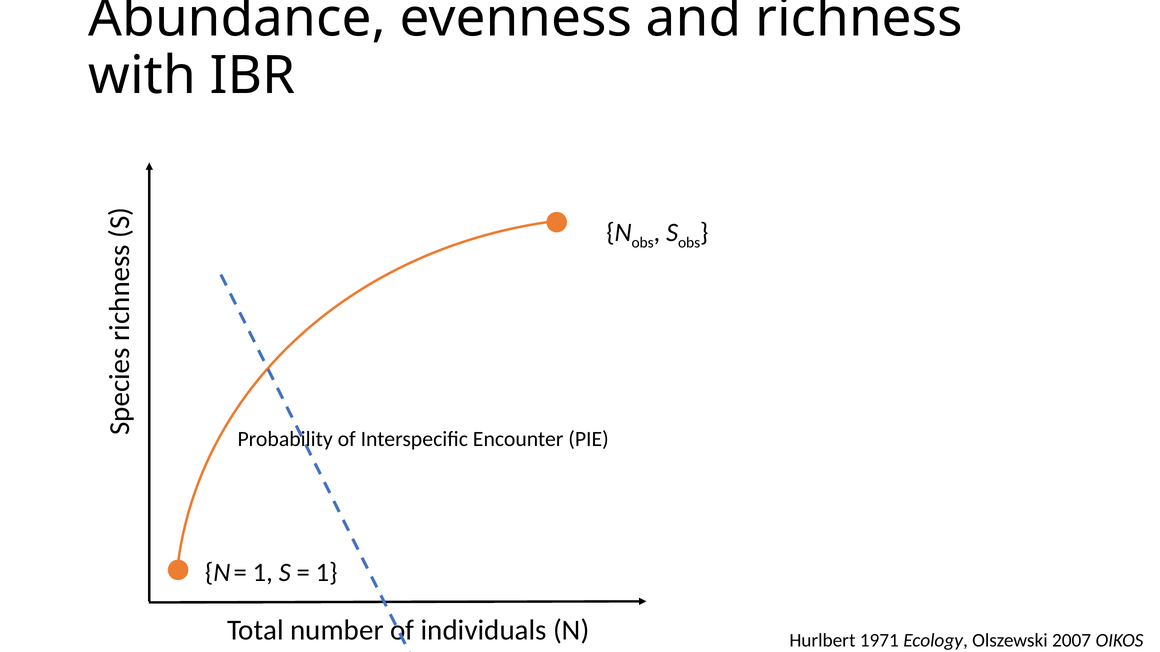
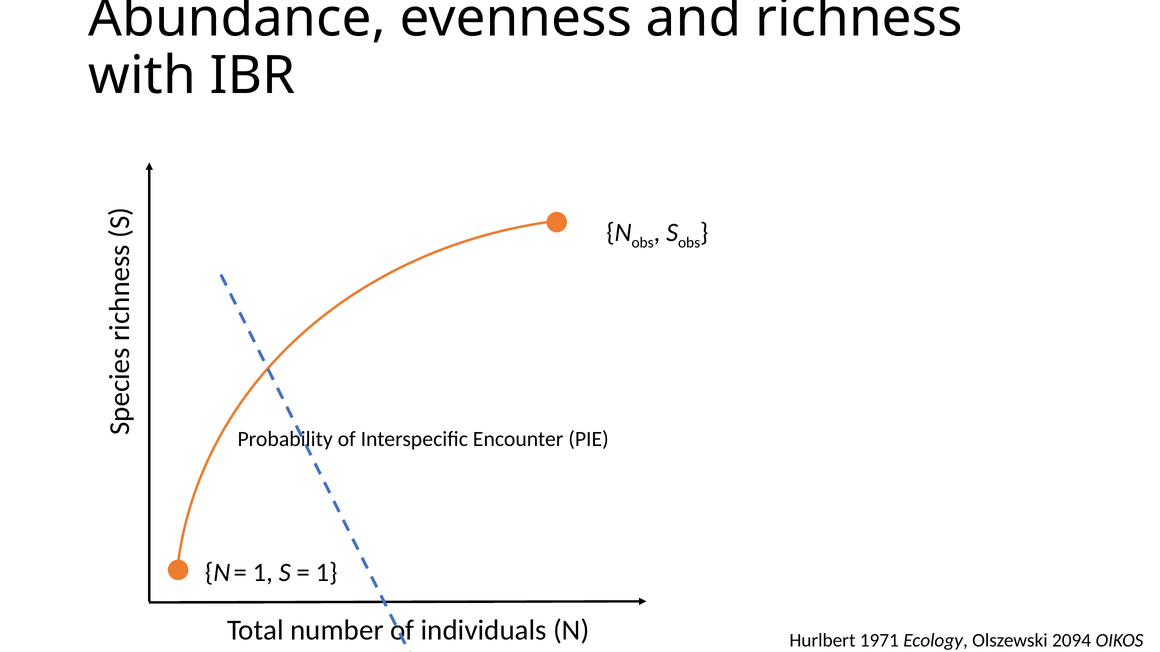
2007: 2007 -> 2094
